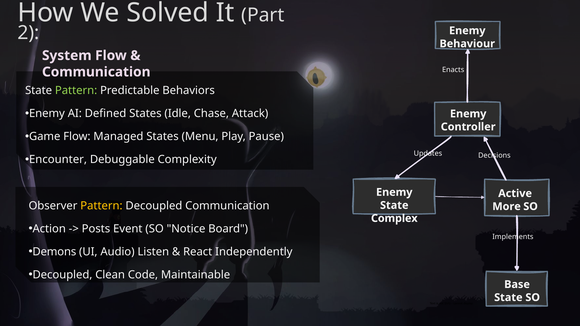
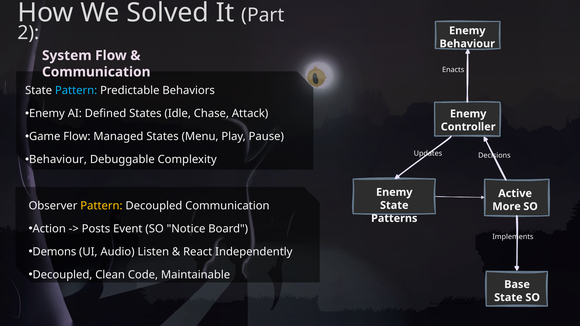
Pattern at (76, 91) colour: light green -> light blue
Encounter at (58, 160): Encounter -> Behaviour
Complex: Complex -> Patterns
